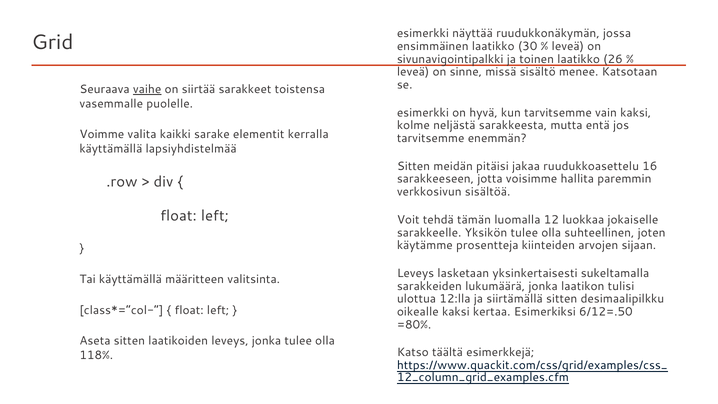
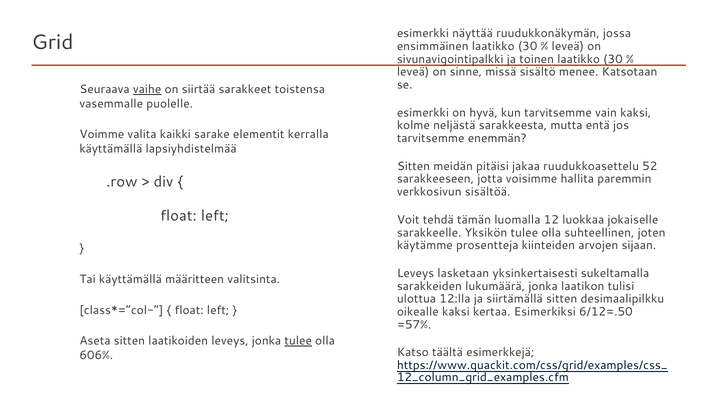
toinen laatikko 26: 26 -> 30
16: 16 -> 52
=80%: =80% -> =57%
tulee at (298, 341) underline: none -> present
118%: 118% -> 606%
